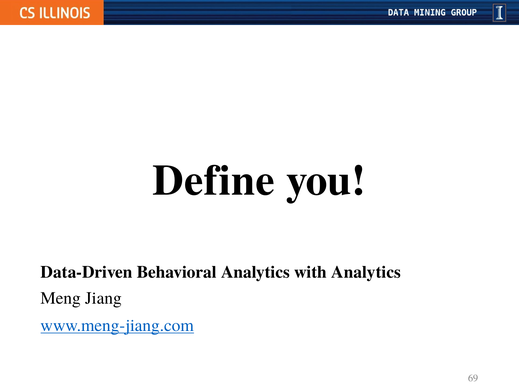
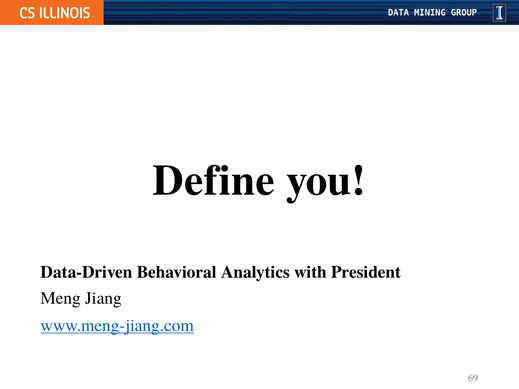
with Analytics: Analytics -> President
